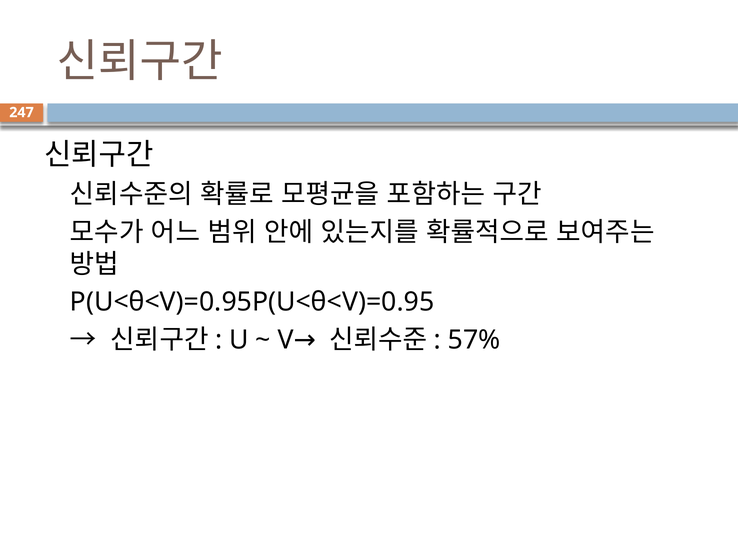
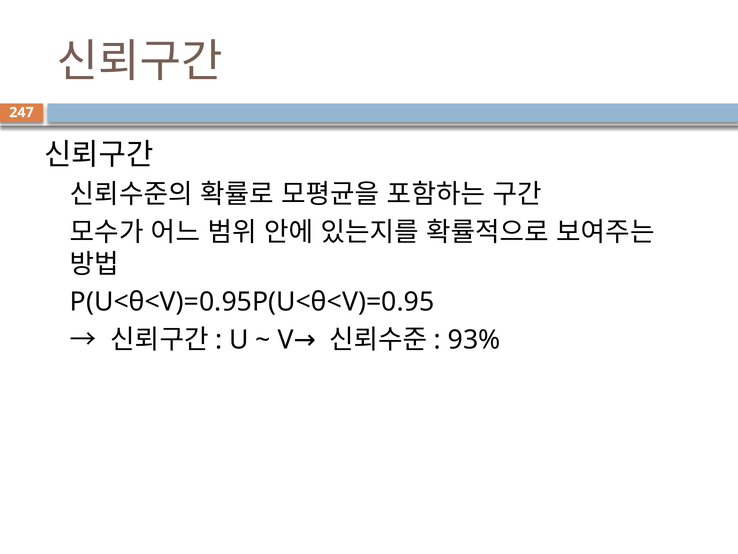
57%: 57% -> 93%
